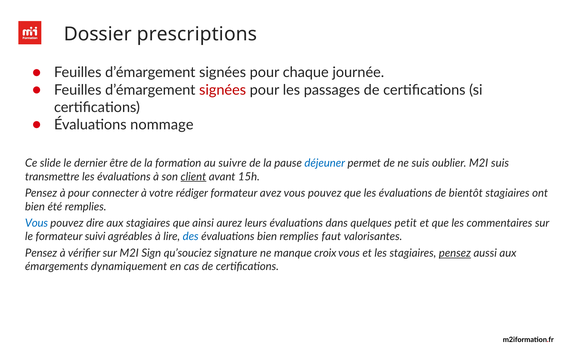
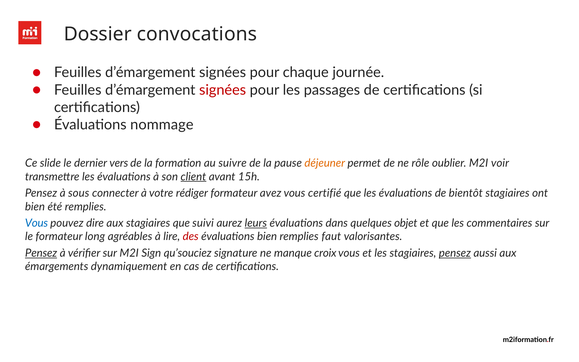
prescriptions: prescriptions -> convocations
être: être -> vers
déjeuner colour: blue -> orange
ne suis: suis -> rôle
M2I suis: suis -> voir
à pour: pour -> sous
pouvez at (325, 193): pouvez -> certifié
ainsi: ainsi -> suivi
leurs underline: none -> present
petit: petit -> objet
suivi: suivi -> long
des colour: blue -> red
Pensez at (41, 253) underline: none -> present
